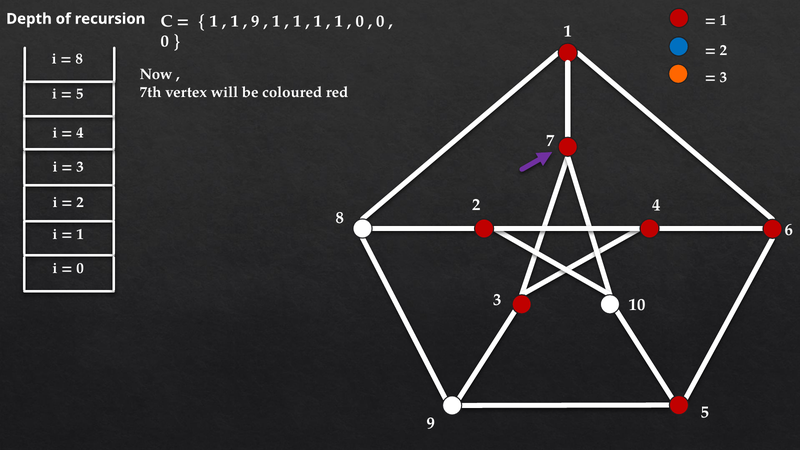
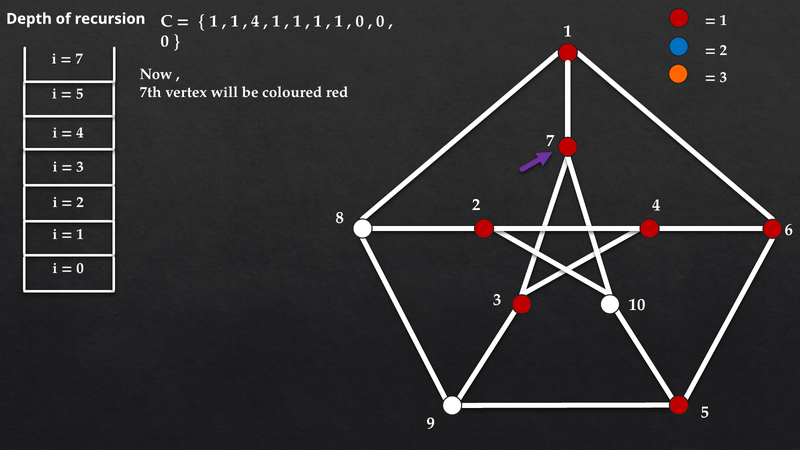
9 at (256, 21): 9 -> 4
8 at (79, 59): 8 -> 7
